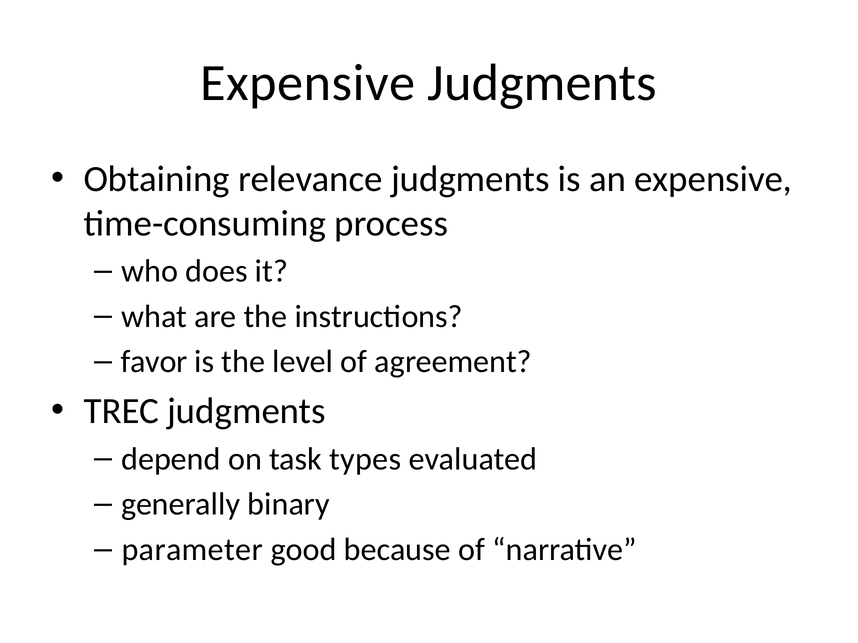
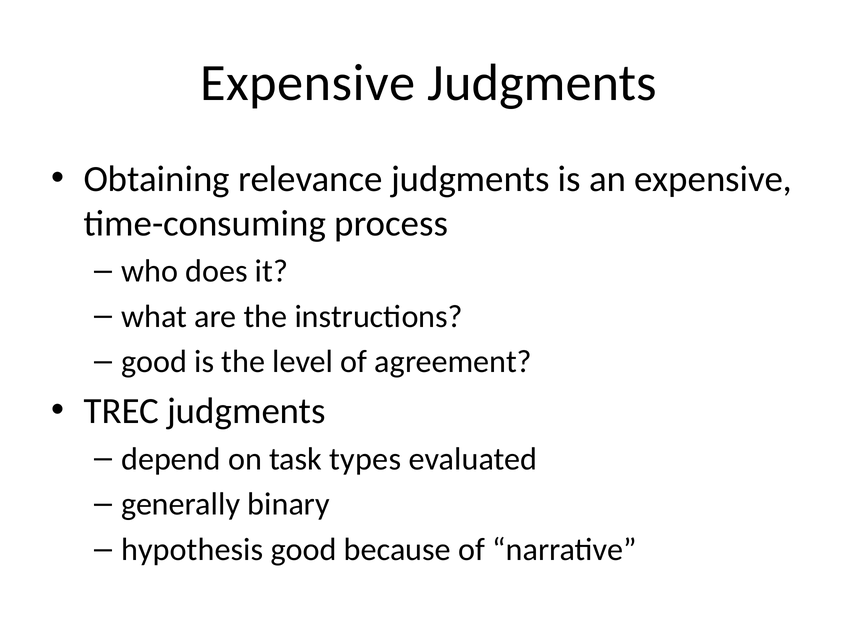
favor at (154, 362): favor -> good
parameter: parameter -> hypothesis
